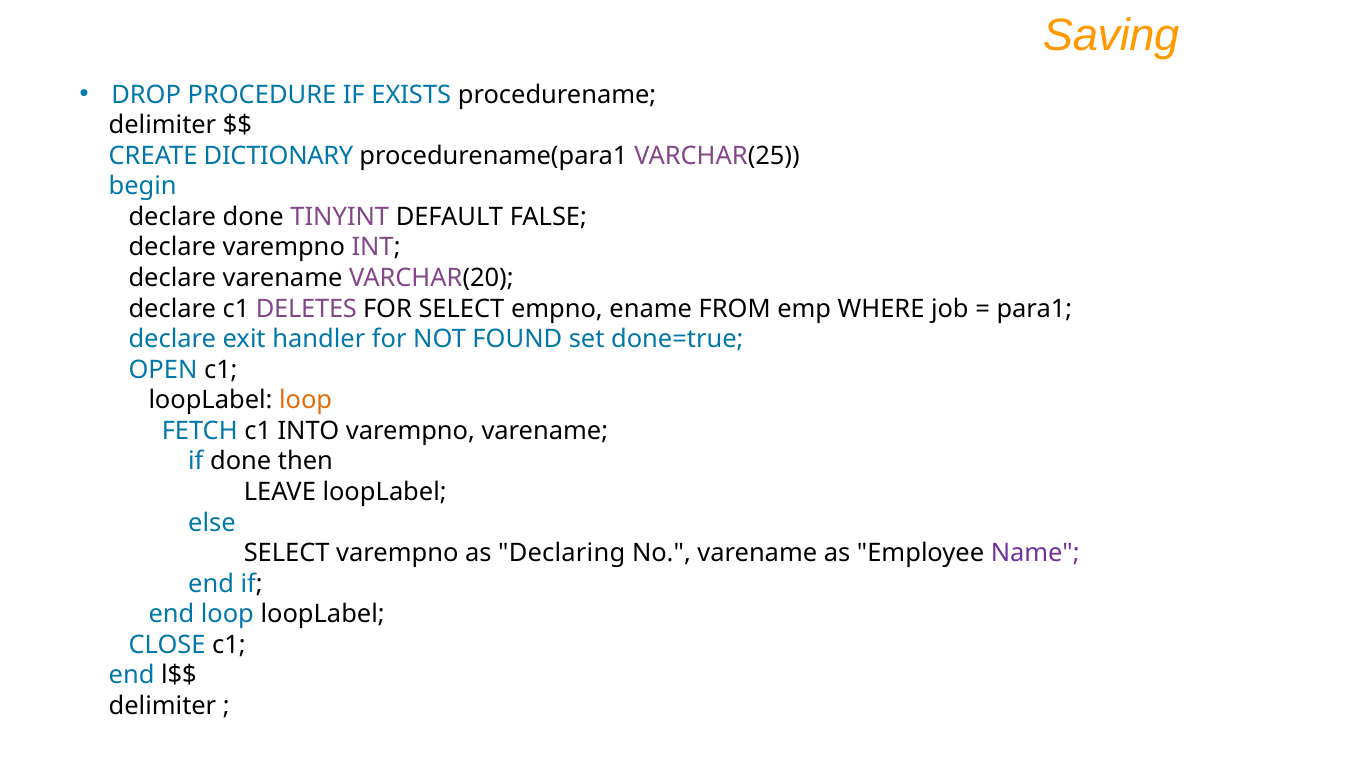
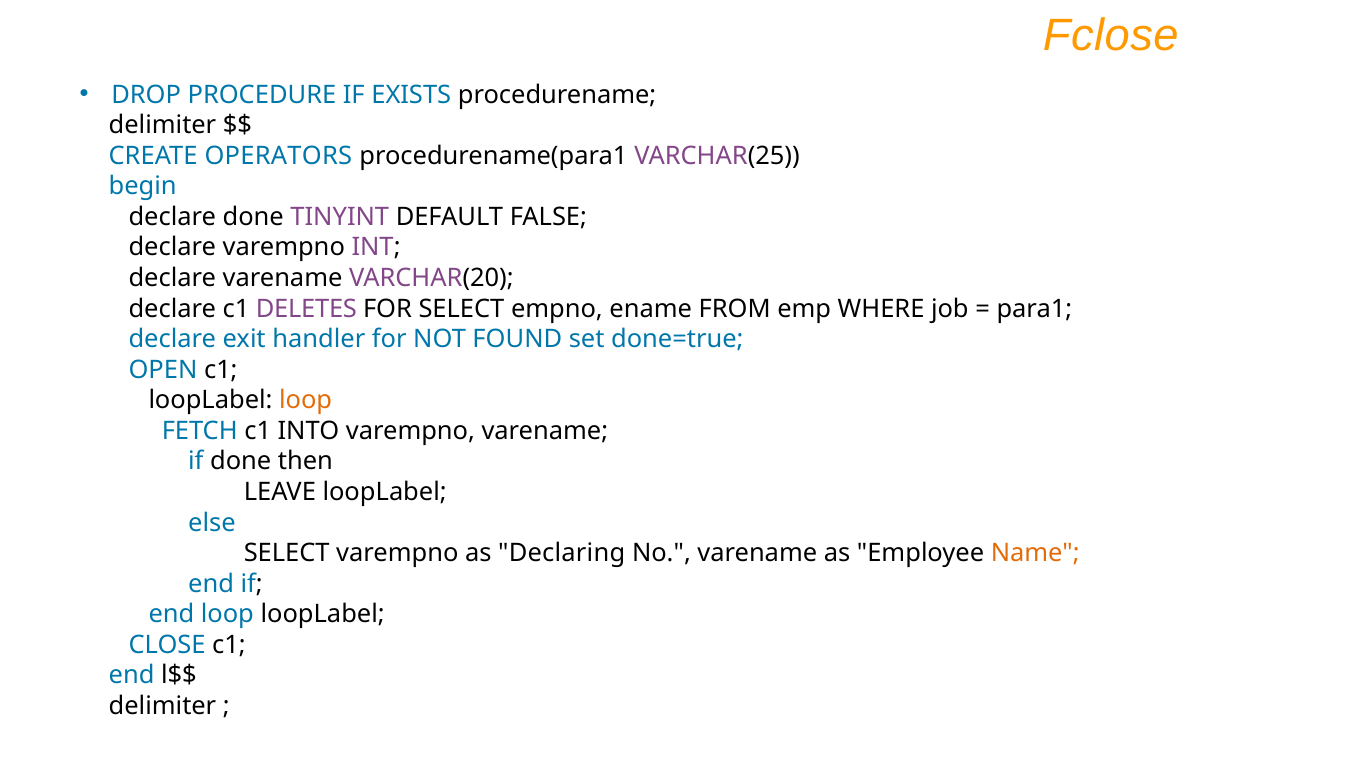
Saving: Saving -> Fclose
DICTIONARY: DICTIONARY -> OPERATORS
Name colour: purple -> orange
